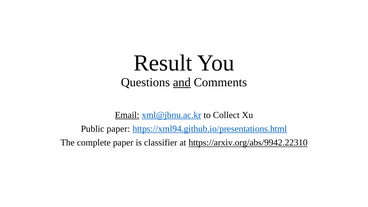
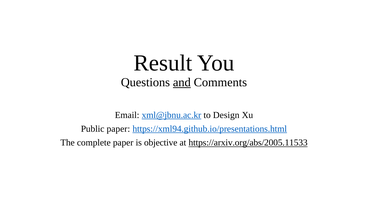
Email underline: present -> none
Collect: Collect -> Design
classifier: classifier -> objective
https://arxiv.org/abs/9942.22310: https://arxiv.org/abs/9942.22310 -> https://arxiv.org/abs/2005.11533
